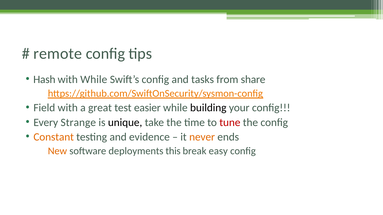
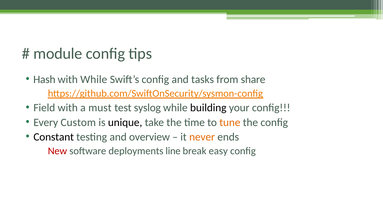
remote: remote -> module
great: great -> must
easier: easier -> syslog
Strange: Strange -> Custom
tune colour: red -> orange
Constant colour: orange -> black
evidence: evidence -> overview
New colour: orange -> red
this: this -> line
